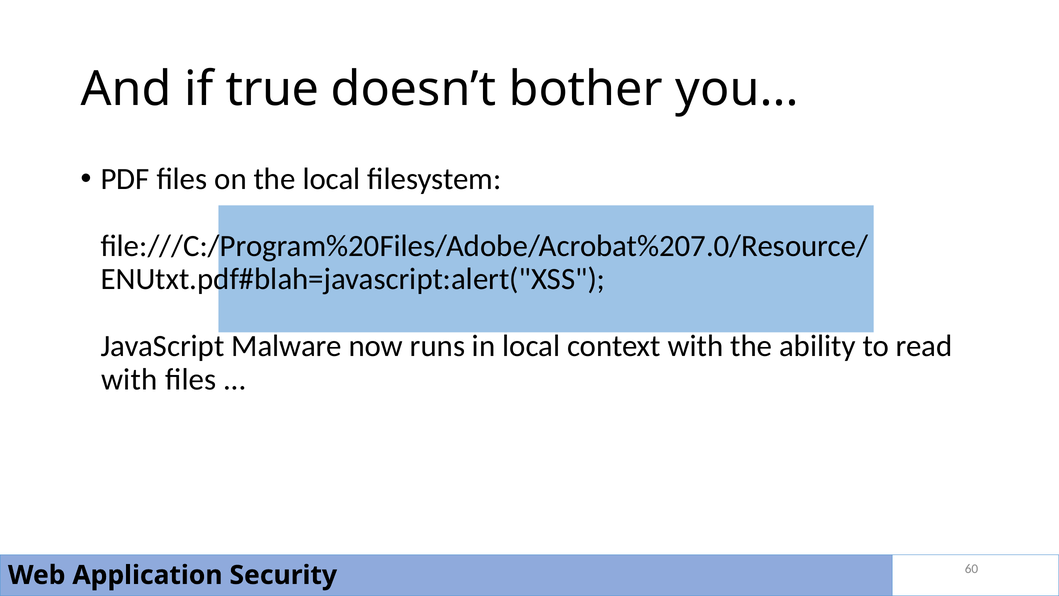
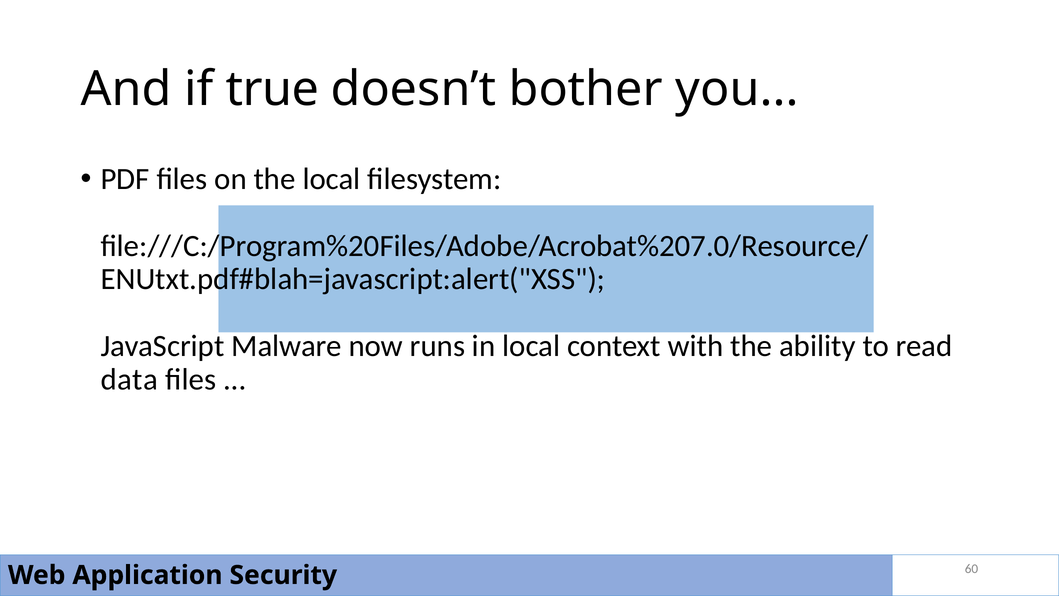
with at (129, 379): with -> data
